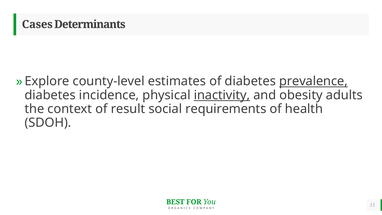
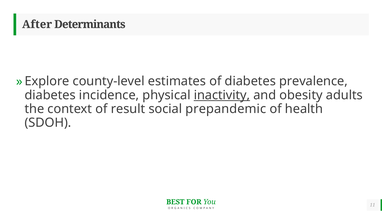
Cases: Cases -> After
prevalence underline: present -> none
requirements: requirements -> prepandemic
